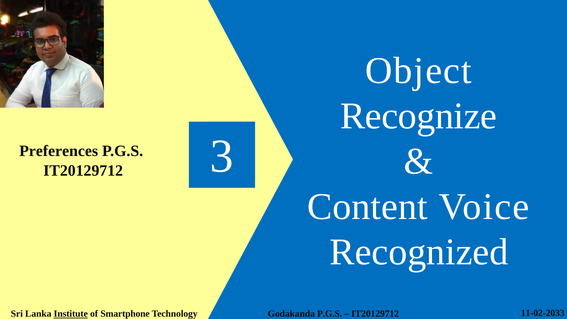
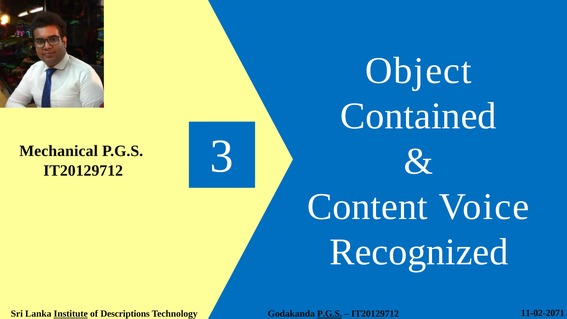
Recognize: Recognize -> Contained
Preferences: Preferences -> Mechanical
11-02-2033: 11-02-2033 -> 11-02-2071
Smartphone: Smartphone -> Descriptions
P.G.S at (330, 314) underline: none -> present
